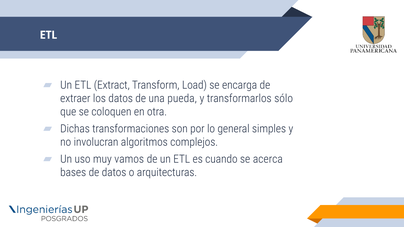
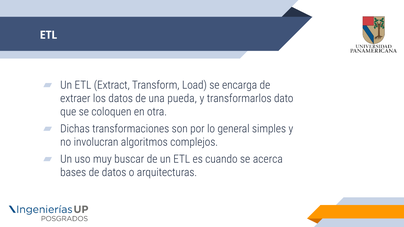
sólo: sólo -> dato
vamos: vamos -> buscar
